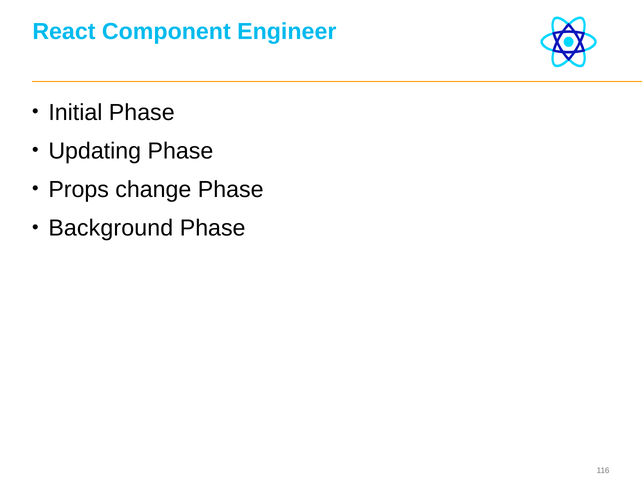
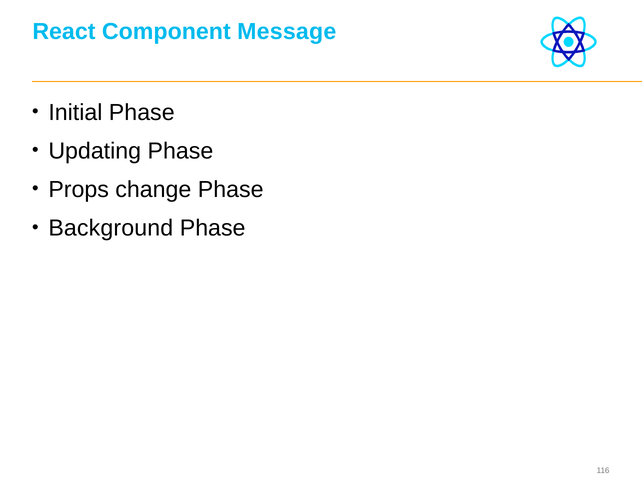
Engineer: Engineer -> Message
